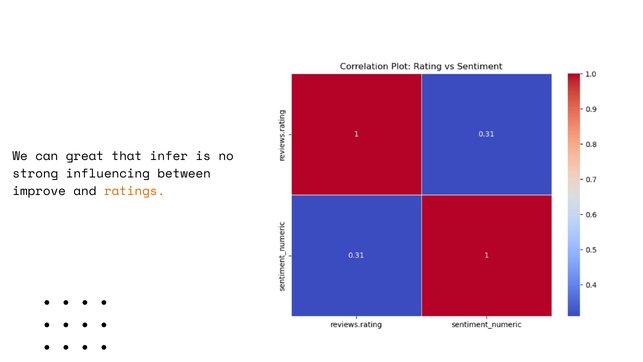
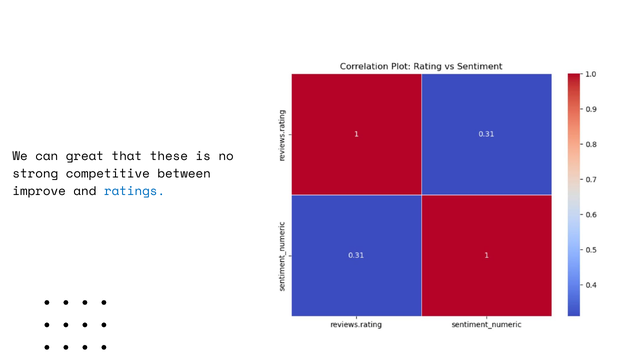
infer: infer -> these
influencing: influencing -> competitive
ratings colour: orange -> blue
